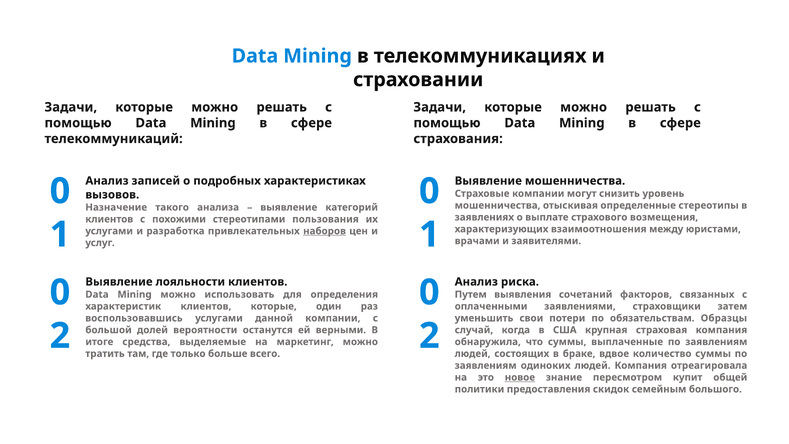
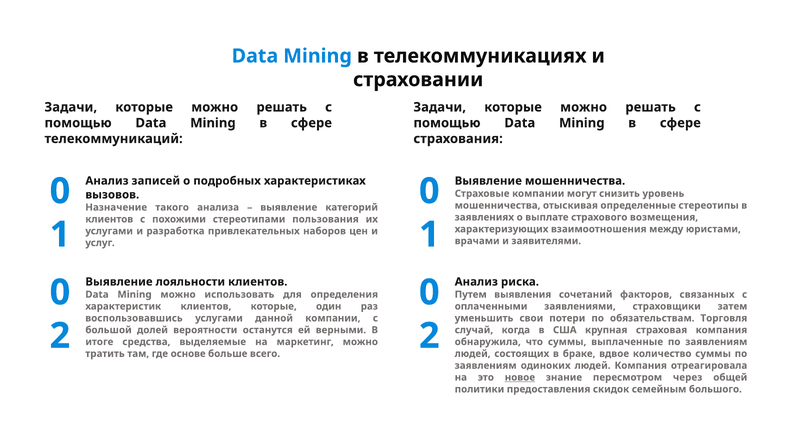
наборов underline: present -> none
Образцы: Образцы -> Торговля
только: только -> основе
купит: купит -> через
